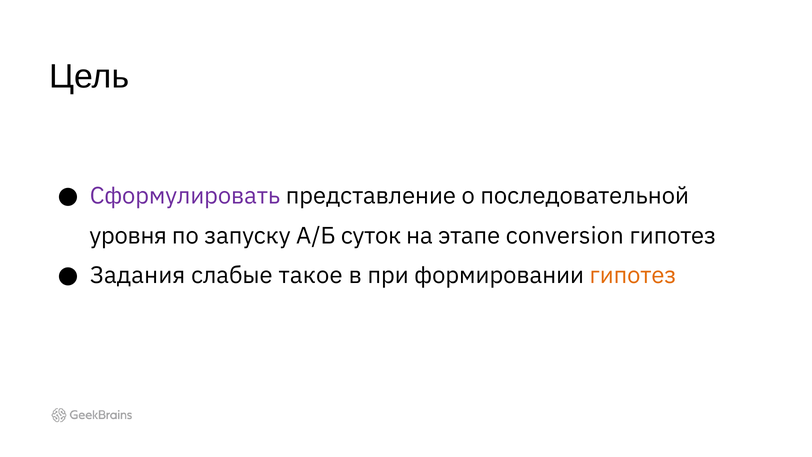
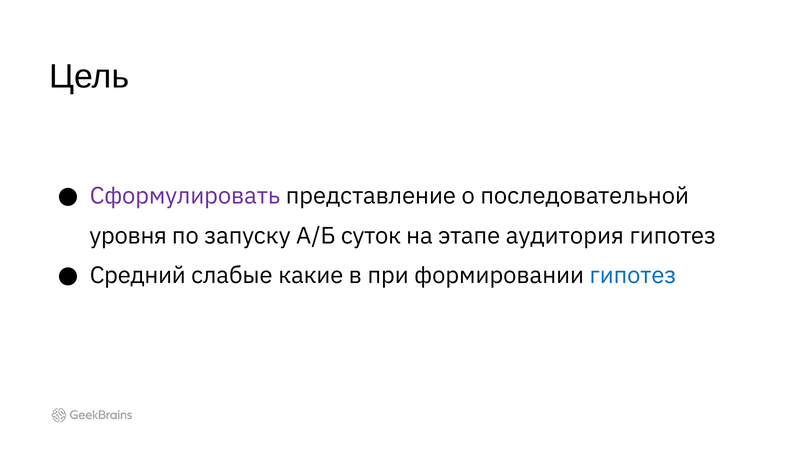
conversion: conversion -> аудитория
Задания: Задания -> Средний
такое: такое -> какие
гипотез at (633, 275) colour: orange -> blue
